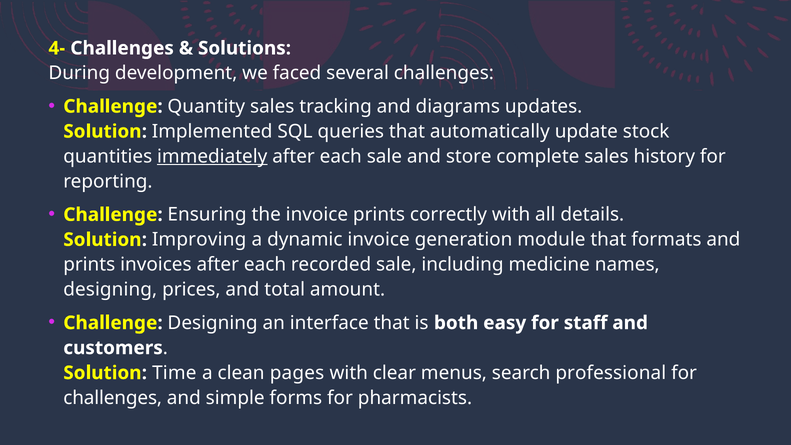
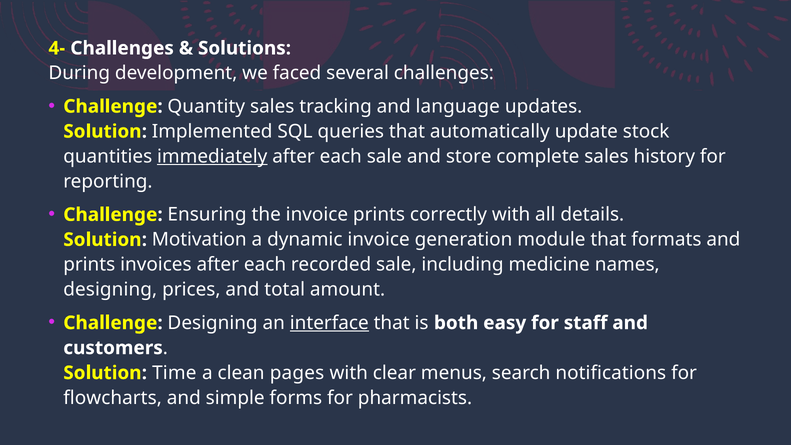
diagrams: diagrams -> language
Improving: Improving -> Motivation
interface underline: none -> present
professional: professional -> notifications
challenges at (113, 398): challenges -> flowcharts
